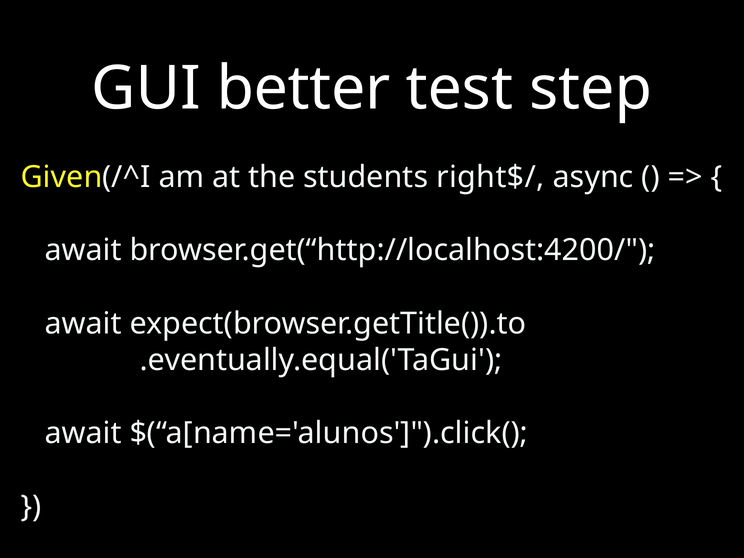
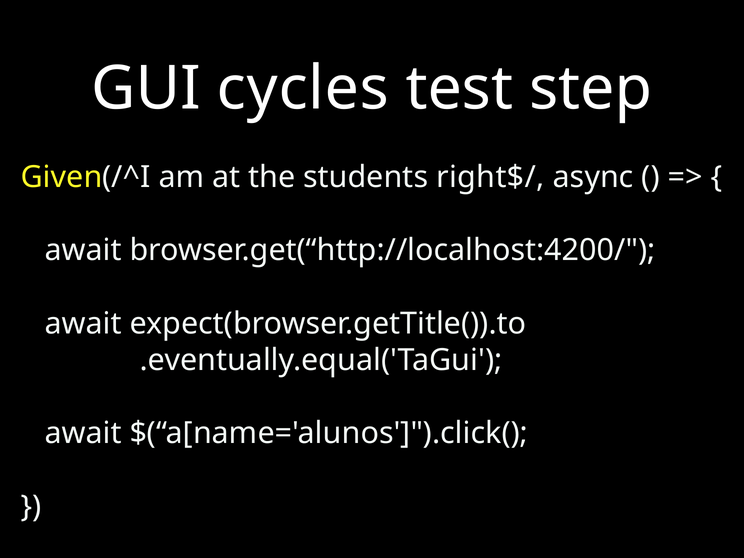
better: better -> cycles
